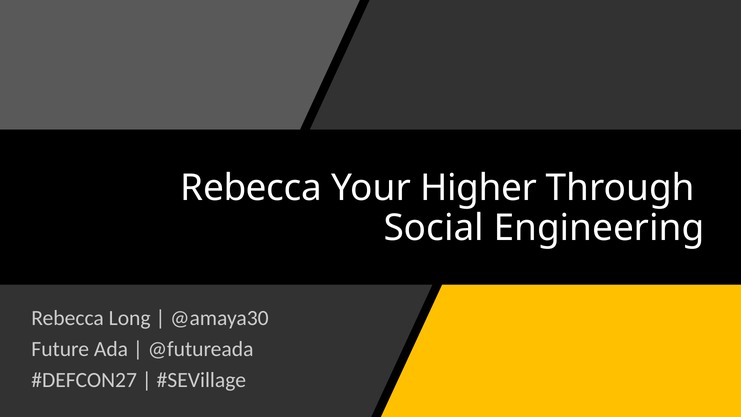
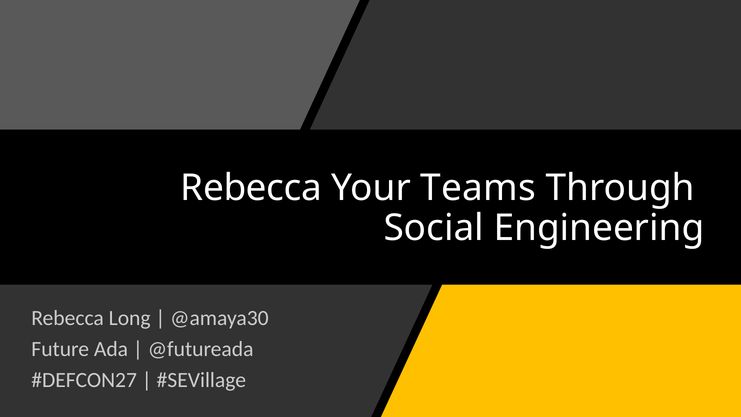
Higher: Higher -> Teams
